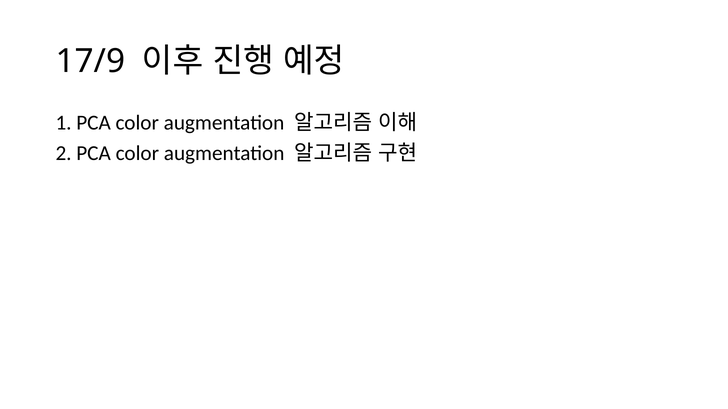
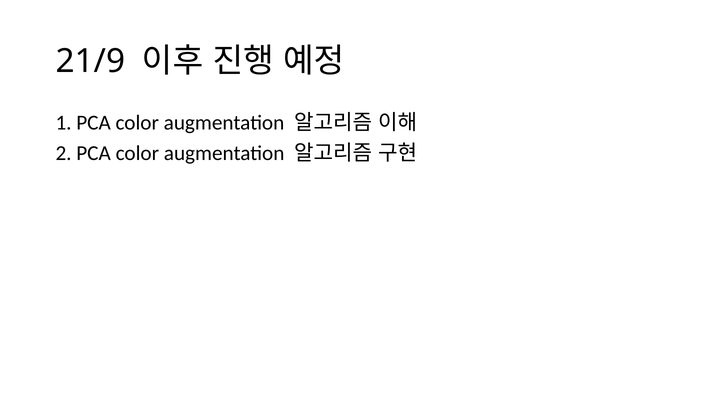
17/9: 17/9 -> 21/9
